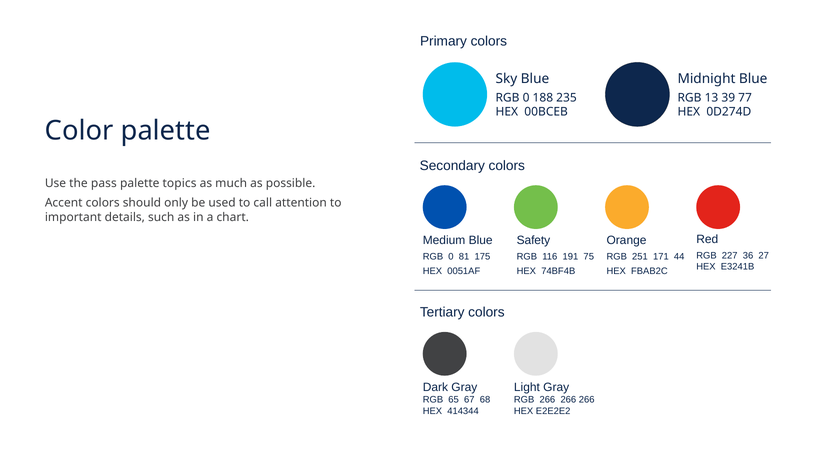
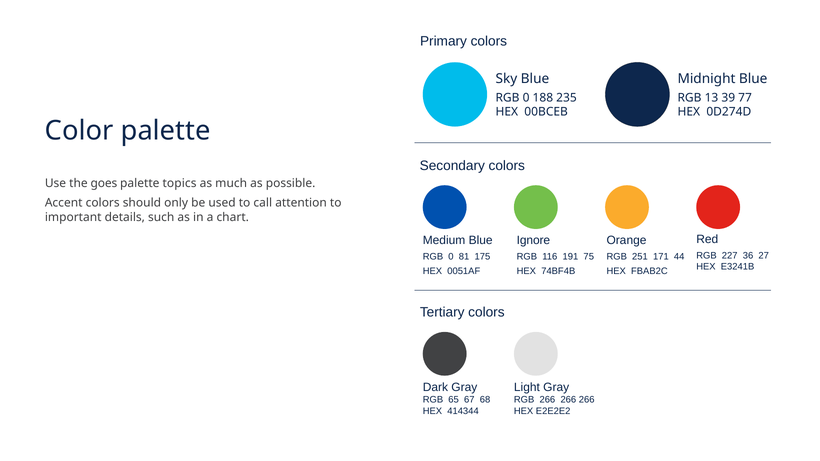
pass: pass -> goes
Safety: Safety -> Ignore
